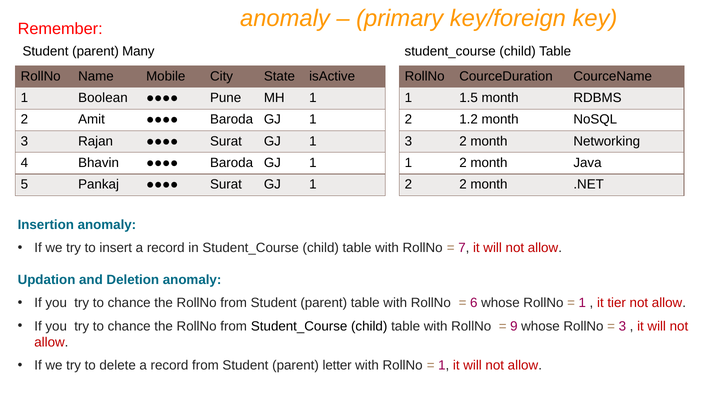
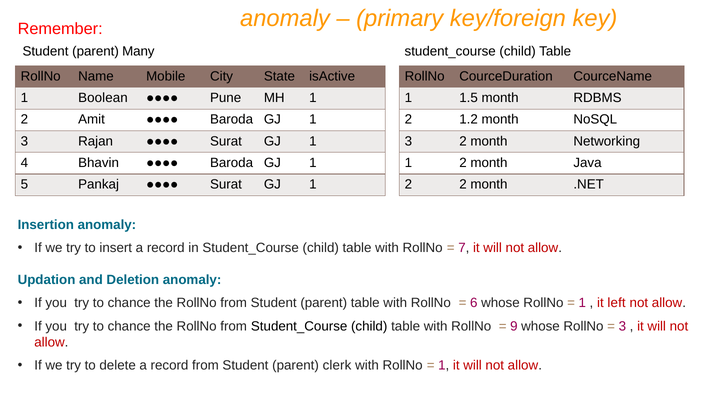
tier: tier -> left
letter: letter -> clerk
